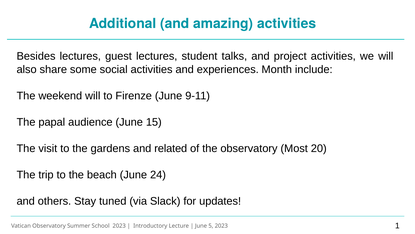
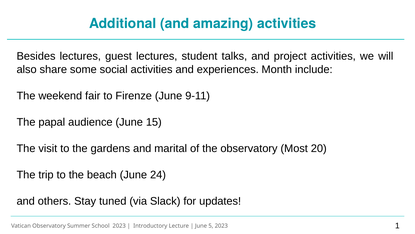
weekend will: will -> fair
related: related -> marital
